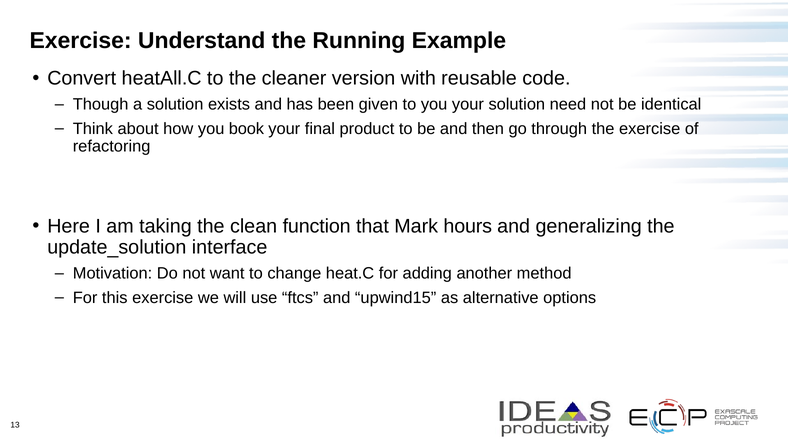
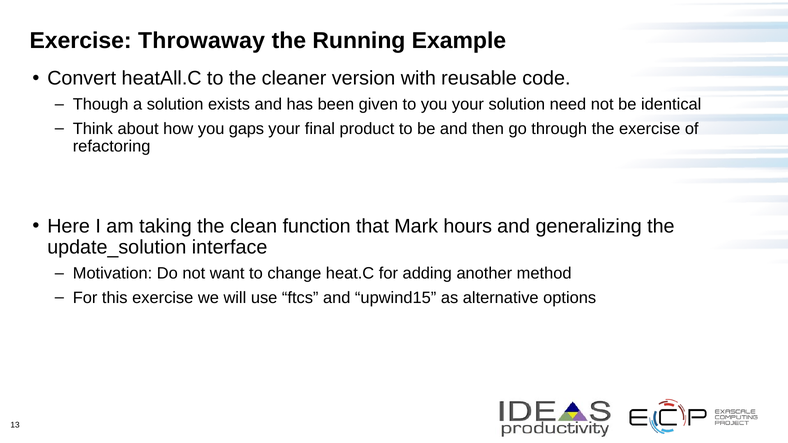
Understand: Understand -> Throwaway
book: book -> gaps
